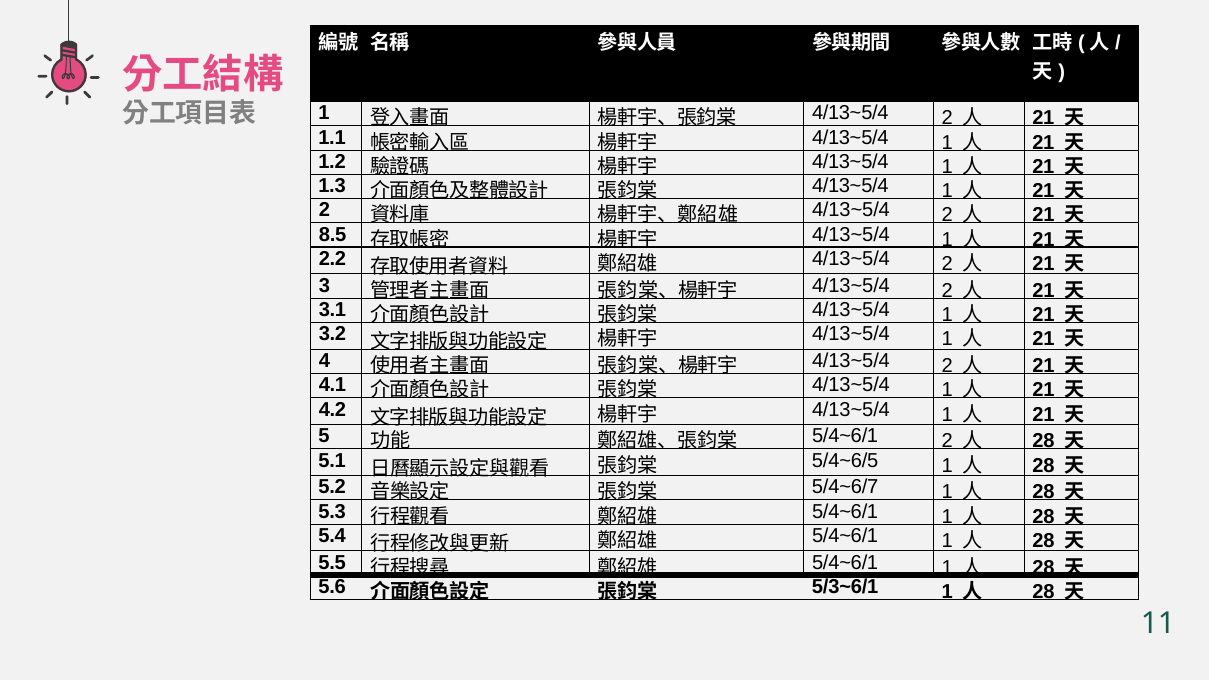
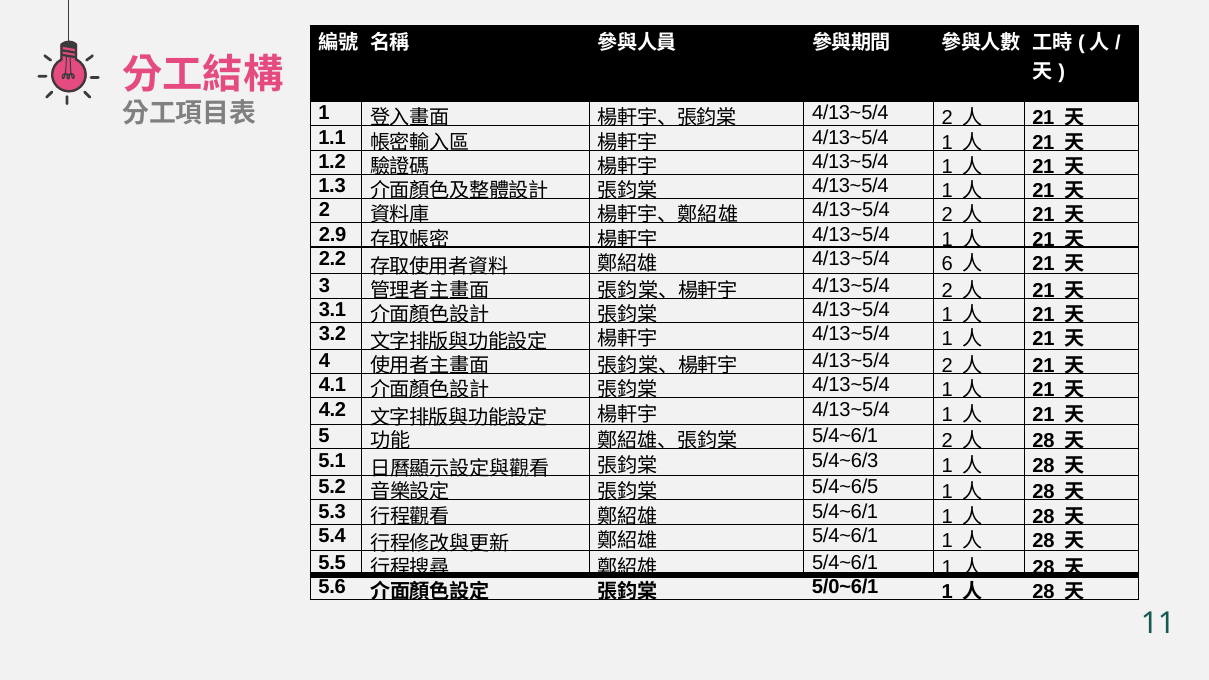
8.5: 8.5 -> 2.9
2 at (947, 264): 2 -> 6
5/4~6/5: 5/4~6/5 -> 5/4~6/3
5/4~6/7: 5/4~6/7 -> 5/4~6/5
5/3~6/1: 5/3~6/1 -> 5/0~6/1
